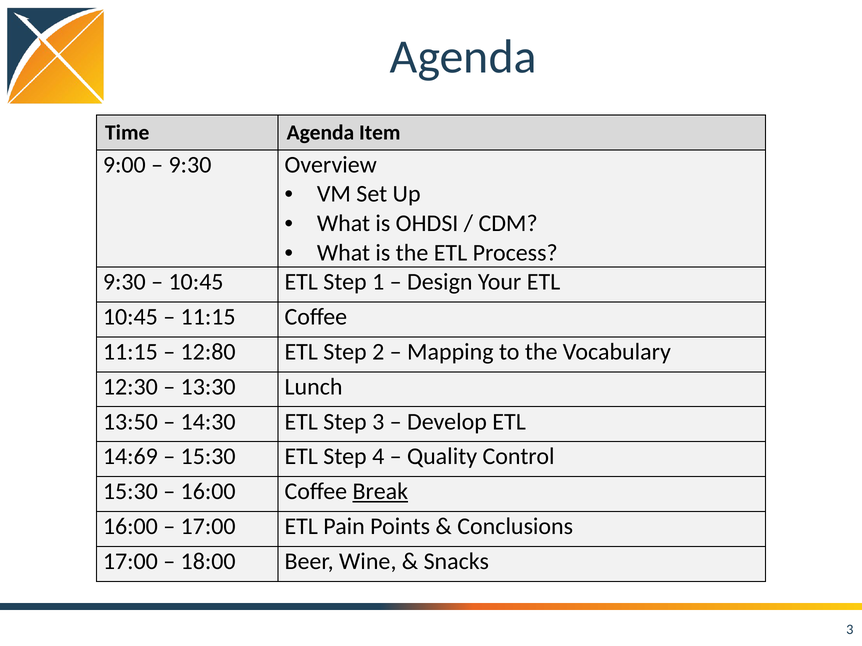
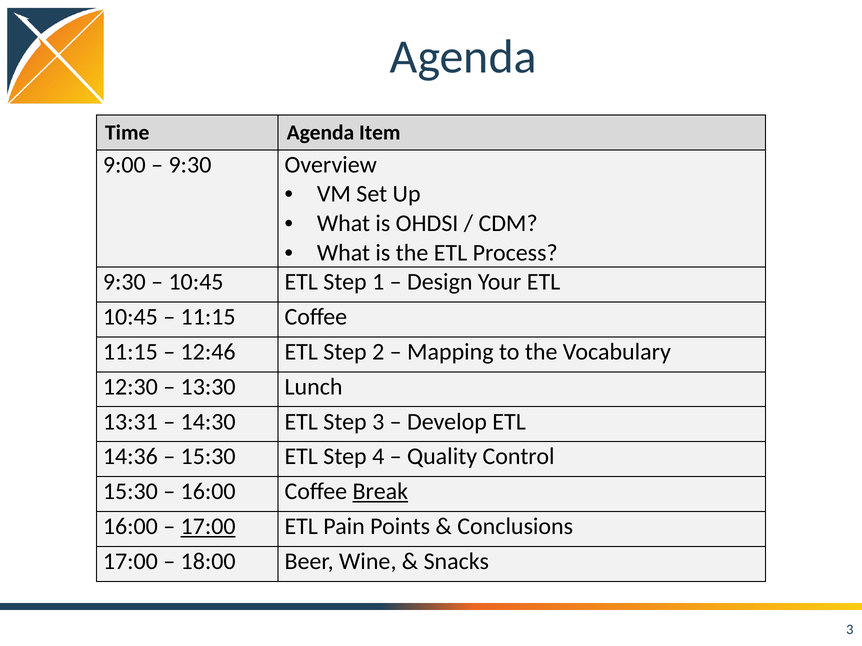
12:80: 12:80 -> 12:46
13:50: 13:50 -> 13:31
14:69: 14:69 -> 14:36
17:00 at (208, 527) underline: none -> present
